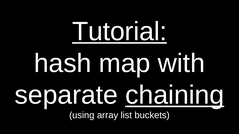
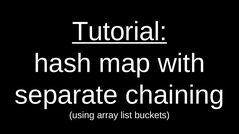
chaining underline: present -> none
